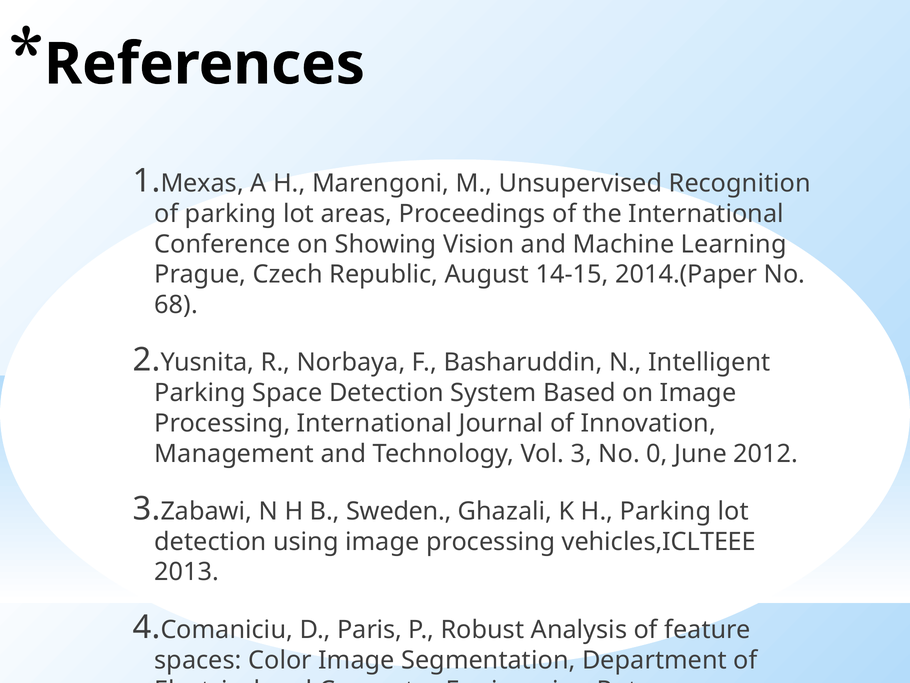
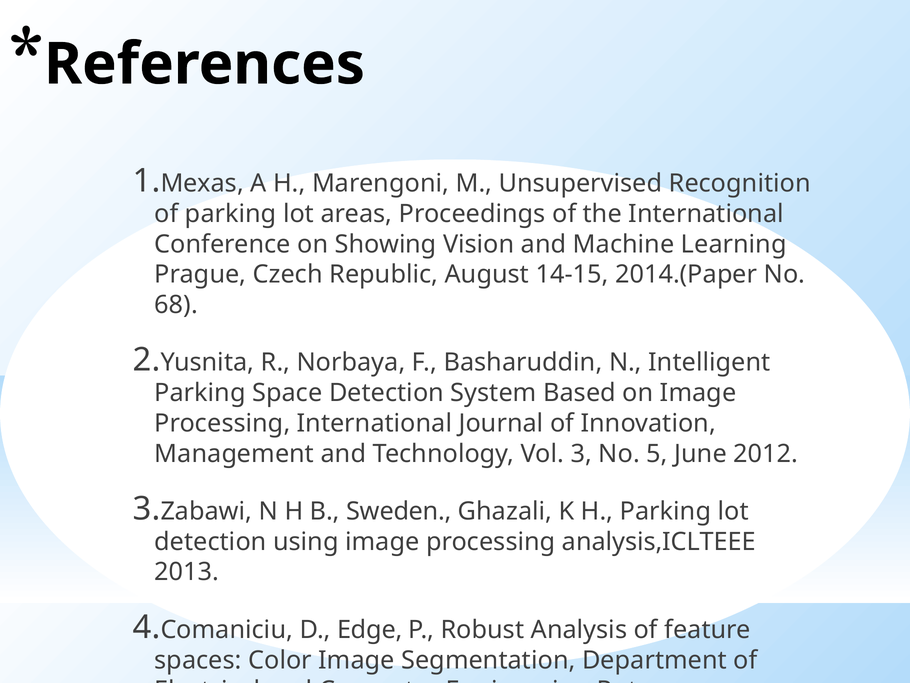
No 0: 0 -> 5
vehicles,ICLTEEE: vehicles,ICLTEEE -> analysis,ICLTEEE
D Paris: Paris -> Edge
